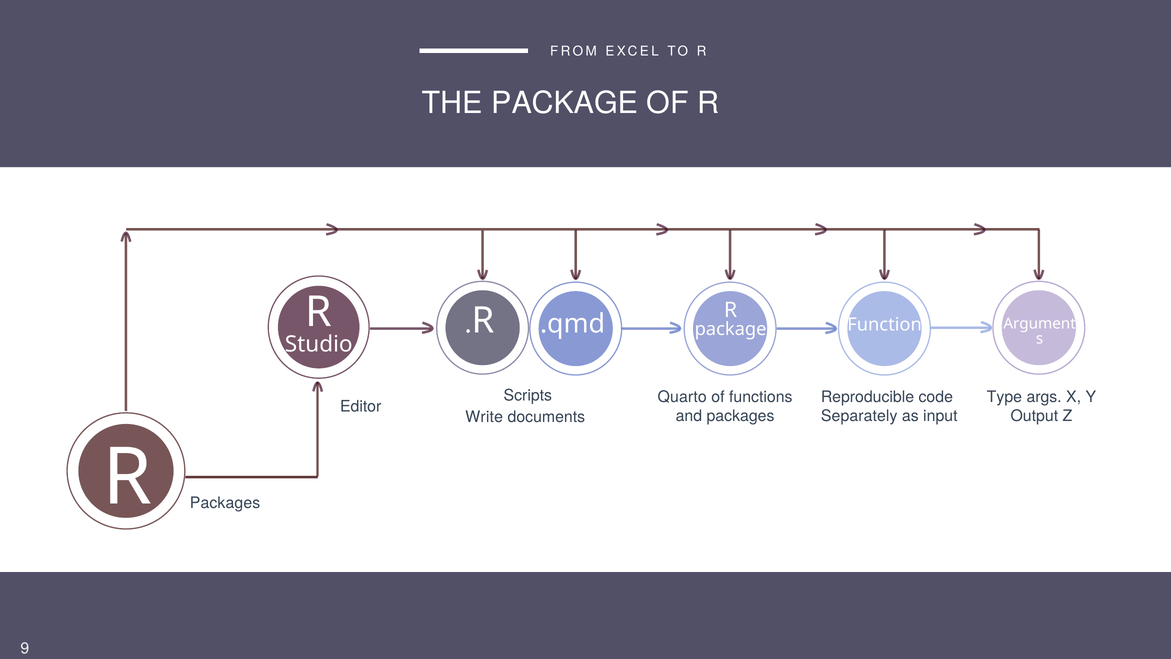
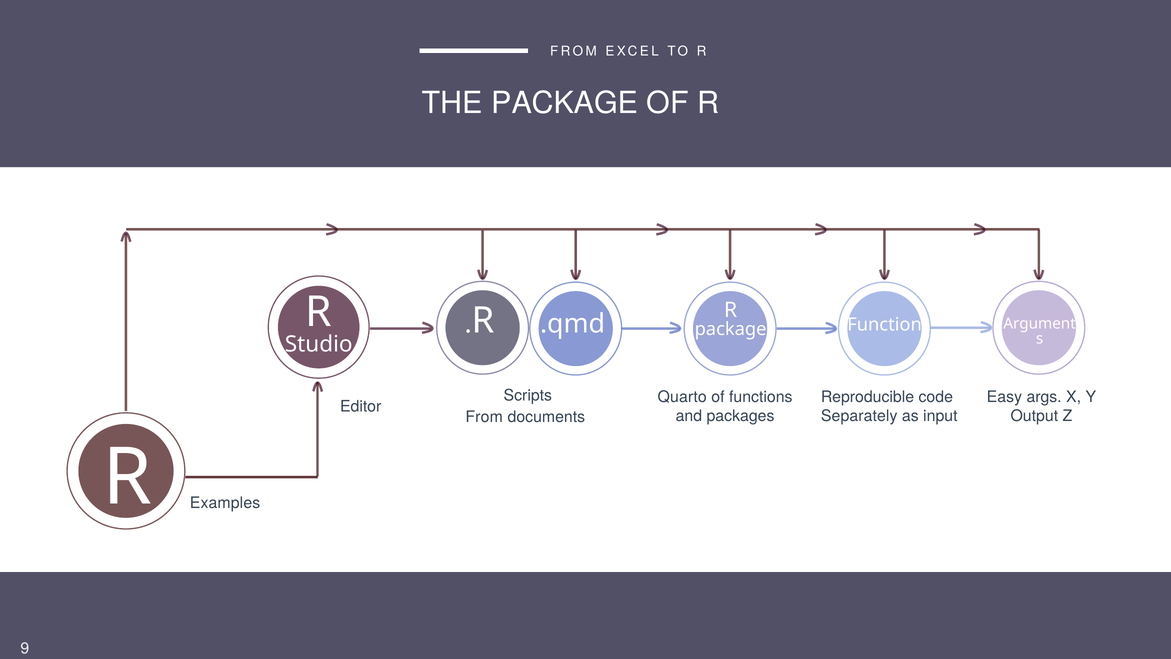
Type: Type -> Easy
Write at (484, 417): Write -> From
Packages at (225, 503): Packages -> Examples
